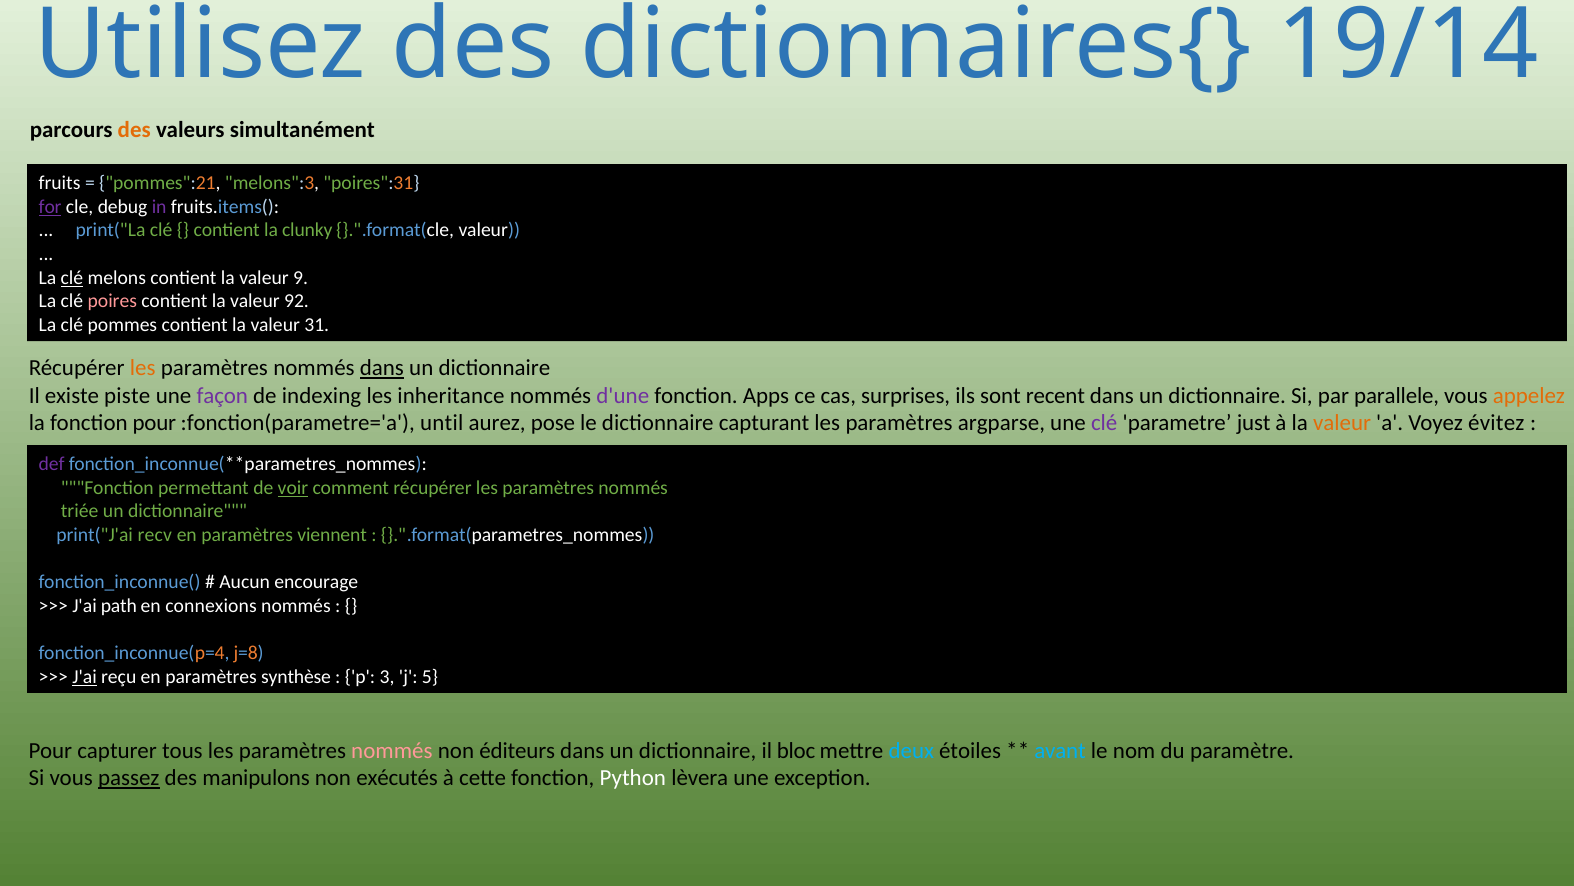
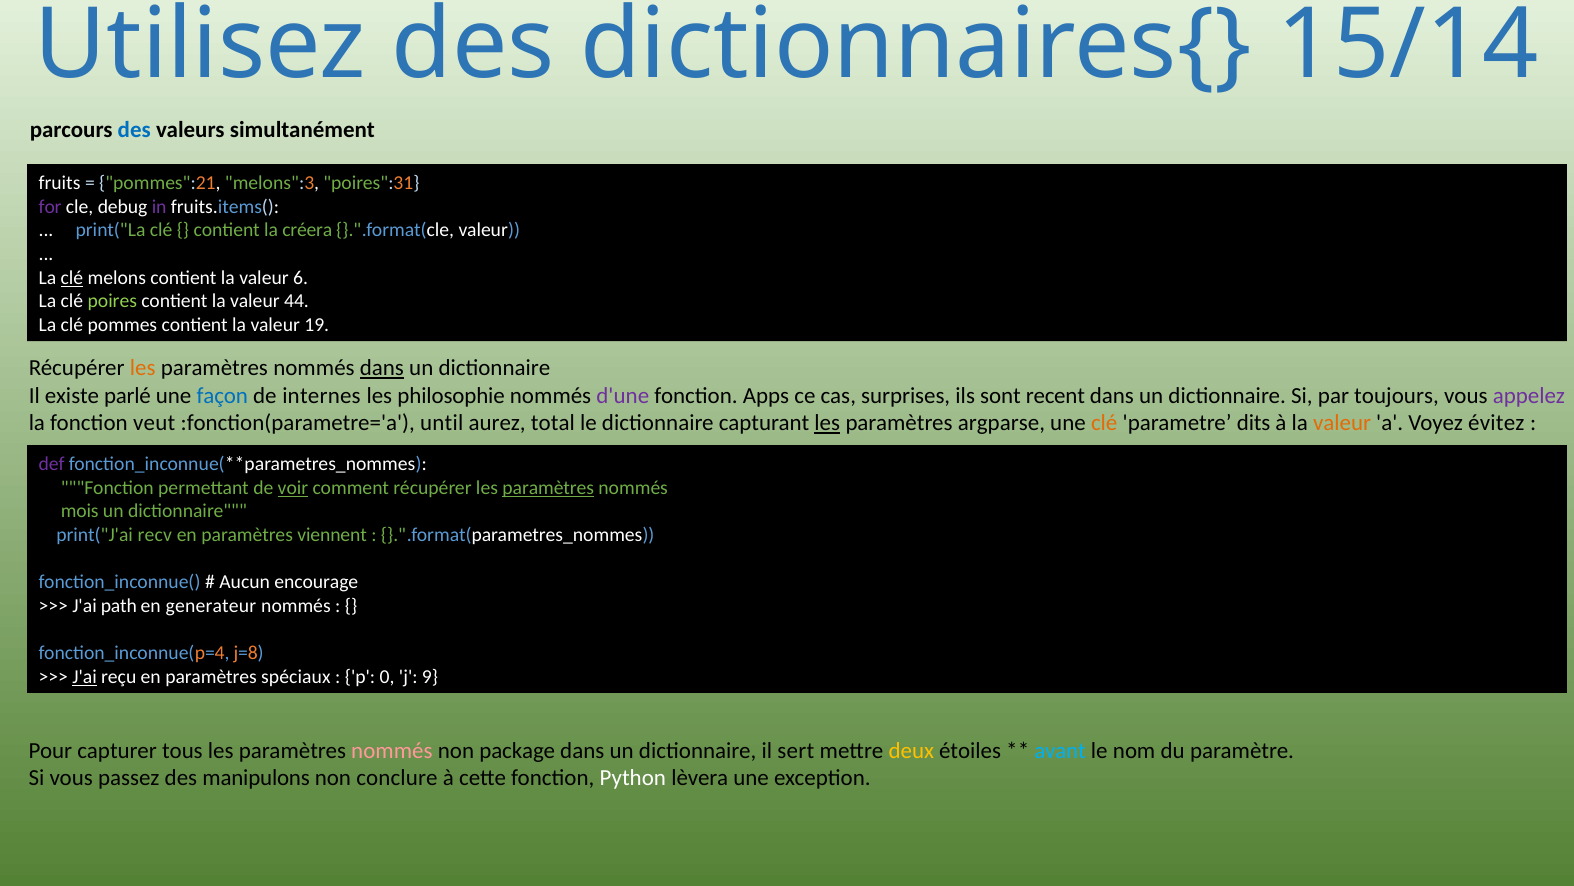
19/14: 19/14 -> 15/14
des at (134, 130) colour: orange -> blue
for underline: present -> none
clunky: clunky -> créera
9: 9 -> 6
poires colour: pink -> light green
92: 92 -> 44
31: 31 -> 19
piste: piste -> parlé
façon colour: purple -> blue
indexing: indexing -> internes
inheritance: inheritance -> philosophie
parallele: parallele -> toujours
appelez colour: orange -> purple
fonction pour: pour -> veut
pose: pose -> total
les at (827, 423) underline: none -> present
clé at (1104, 423) colour: purple -> orange
just: just -> dits
paramètres at (548, 487) underline: none -> present
triée: triée -> mois
connexions: connexions -> generateur
synthèse: synthèse -> spéciaux
3: 3 -> 0
5: 5 -> 9
éditeurs: éditeurs -> package
bloc: bloc -> sert
deux colour: light blue -> yellow
passez underline: present -> none
exécutés: exécutés -> conclure
